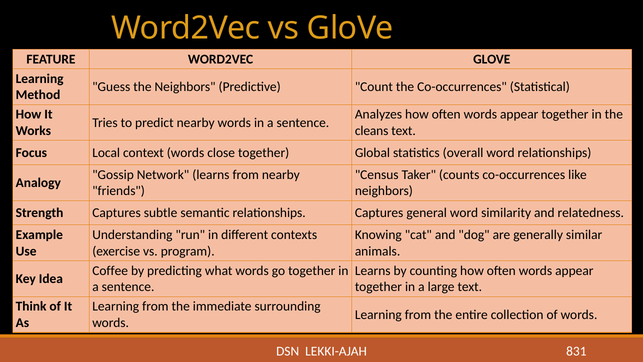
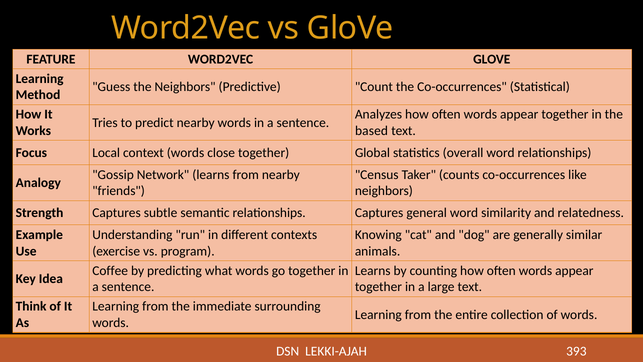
cleans: cleans -> based
831: 831 -> 393
